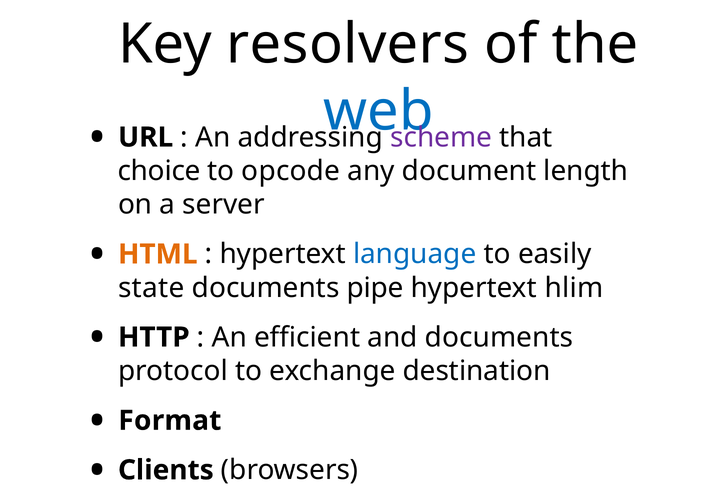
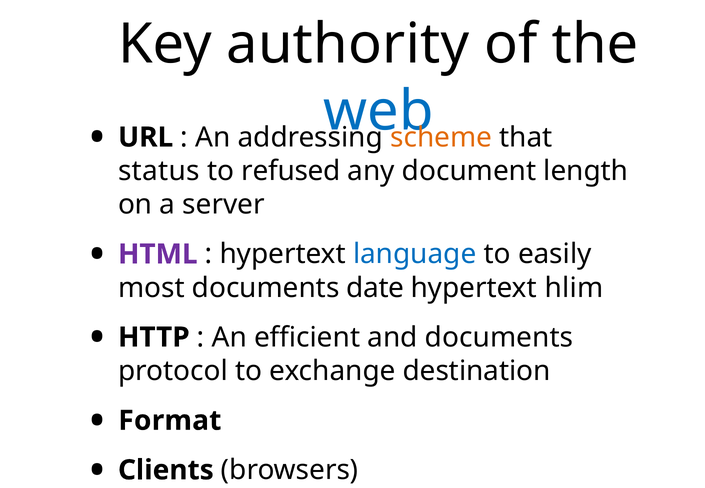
resolvers: resolvers -> authority
scheme colour: purple -> orange
choice: choice -> status
opcode: opcode -> refused
HTML colour: orange -> purple
state: state -> most
pipe: pipe -> date
